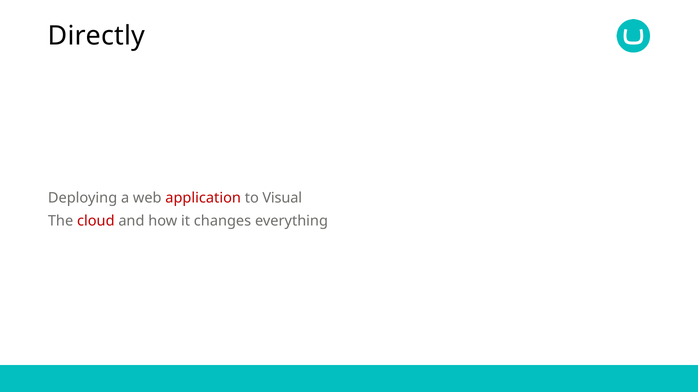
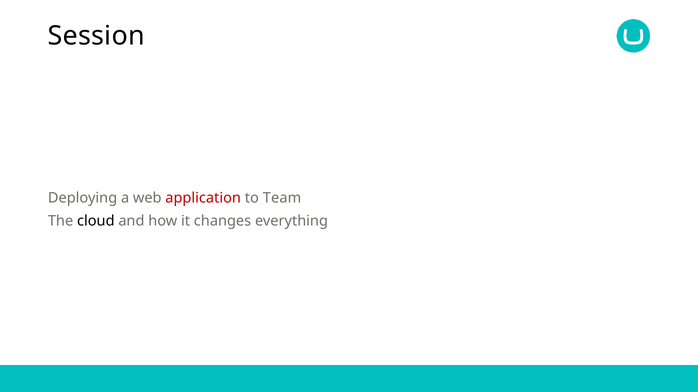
Directly: Directly -> Session
Visual: Visual -> Team
cloud colour: red -> black
